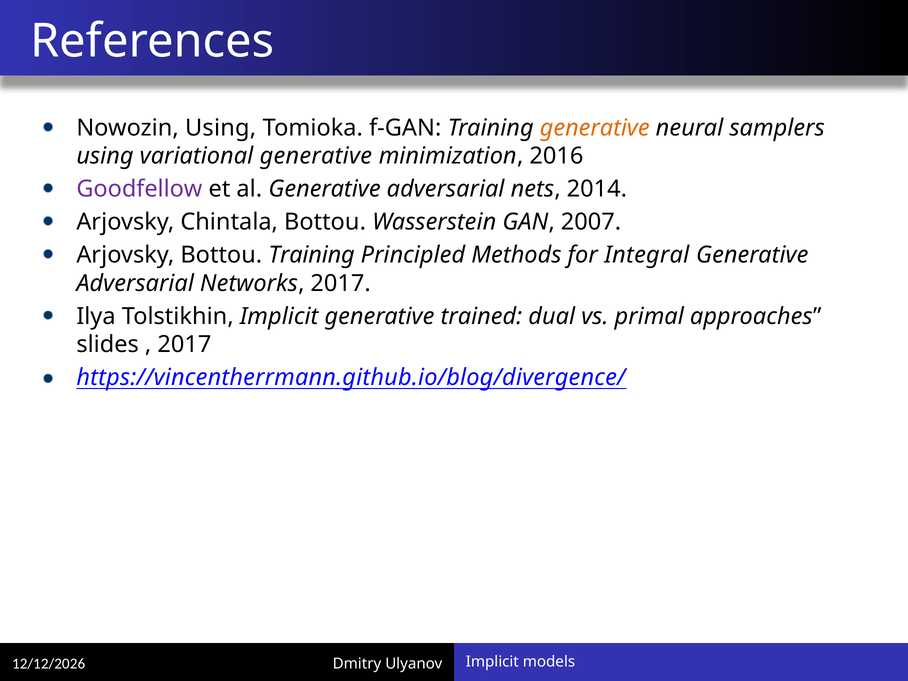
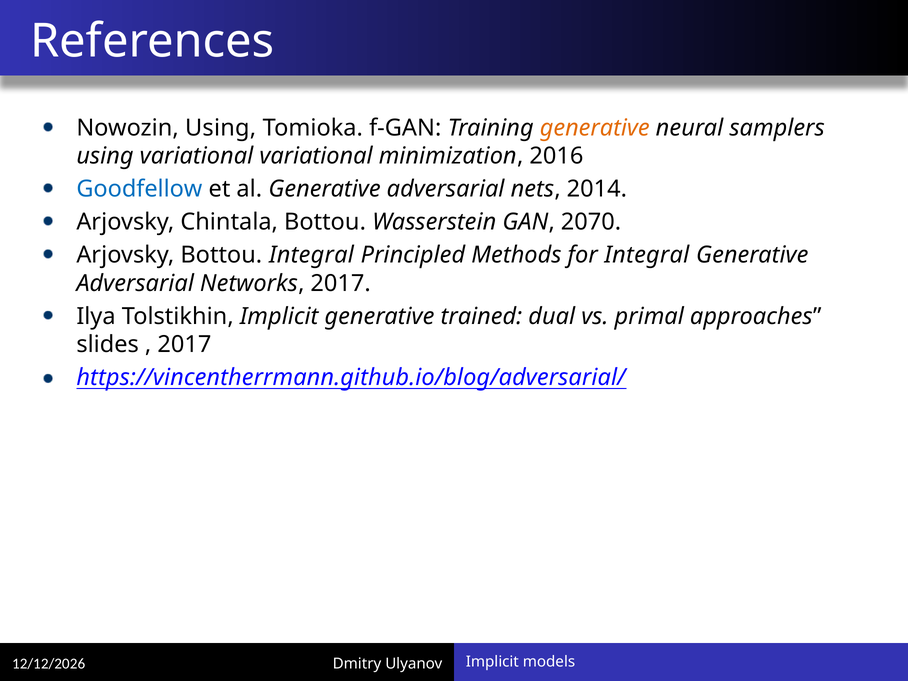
variational generative: generative -> variational
Goodfellow colour: purple -> blue
2007: 2007 -> 2070
Bottou Training: Training -> Integral
https://vincentherrmann.github.io/blog/divergence/: https://vincentherrmann.github.io/blog/divergence/ -> https://vincentherrmann.github.io/blog/adversarial/
